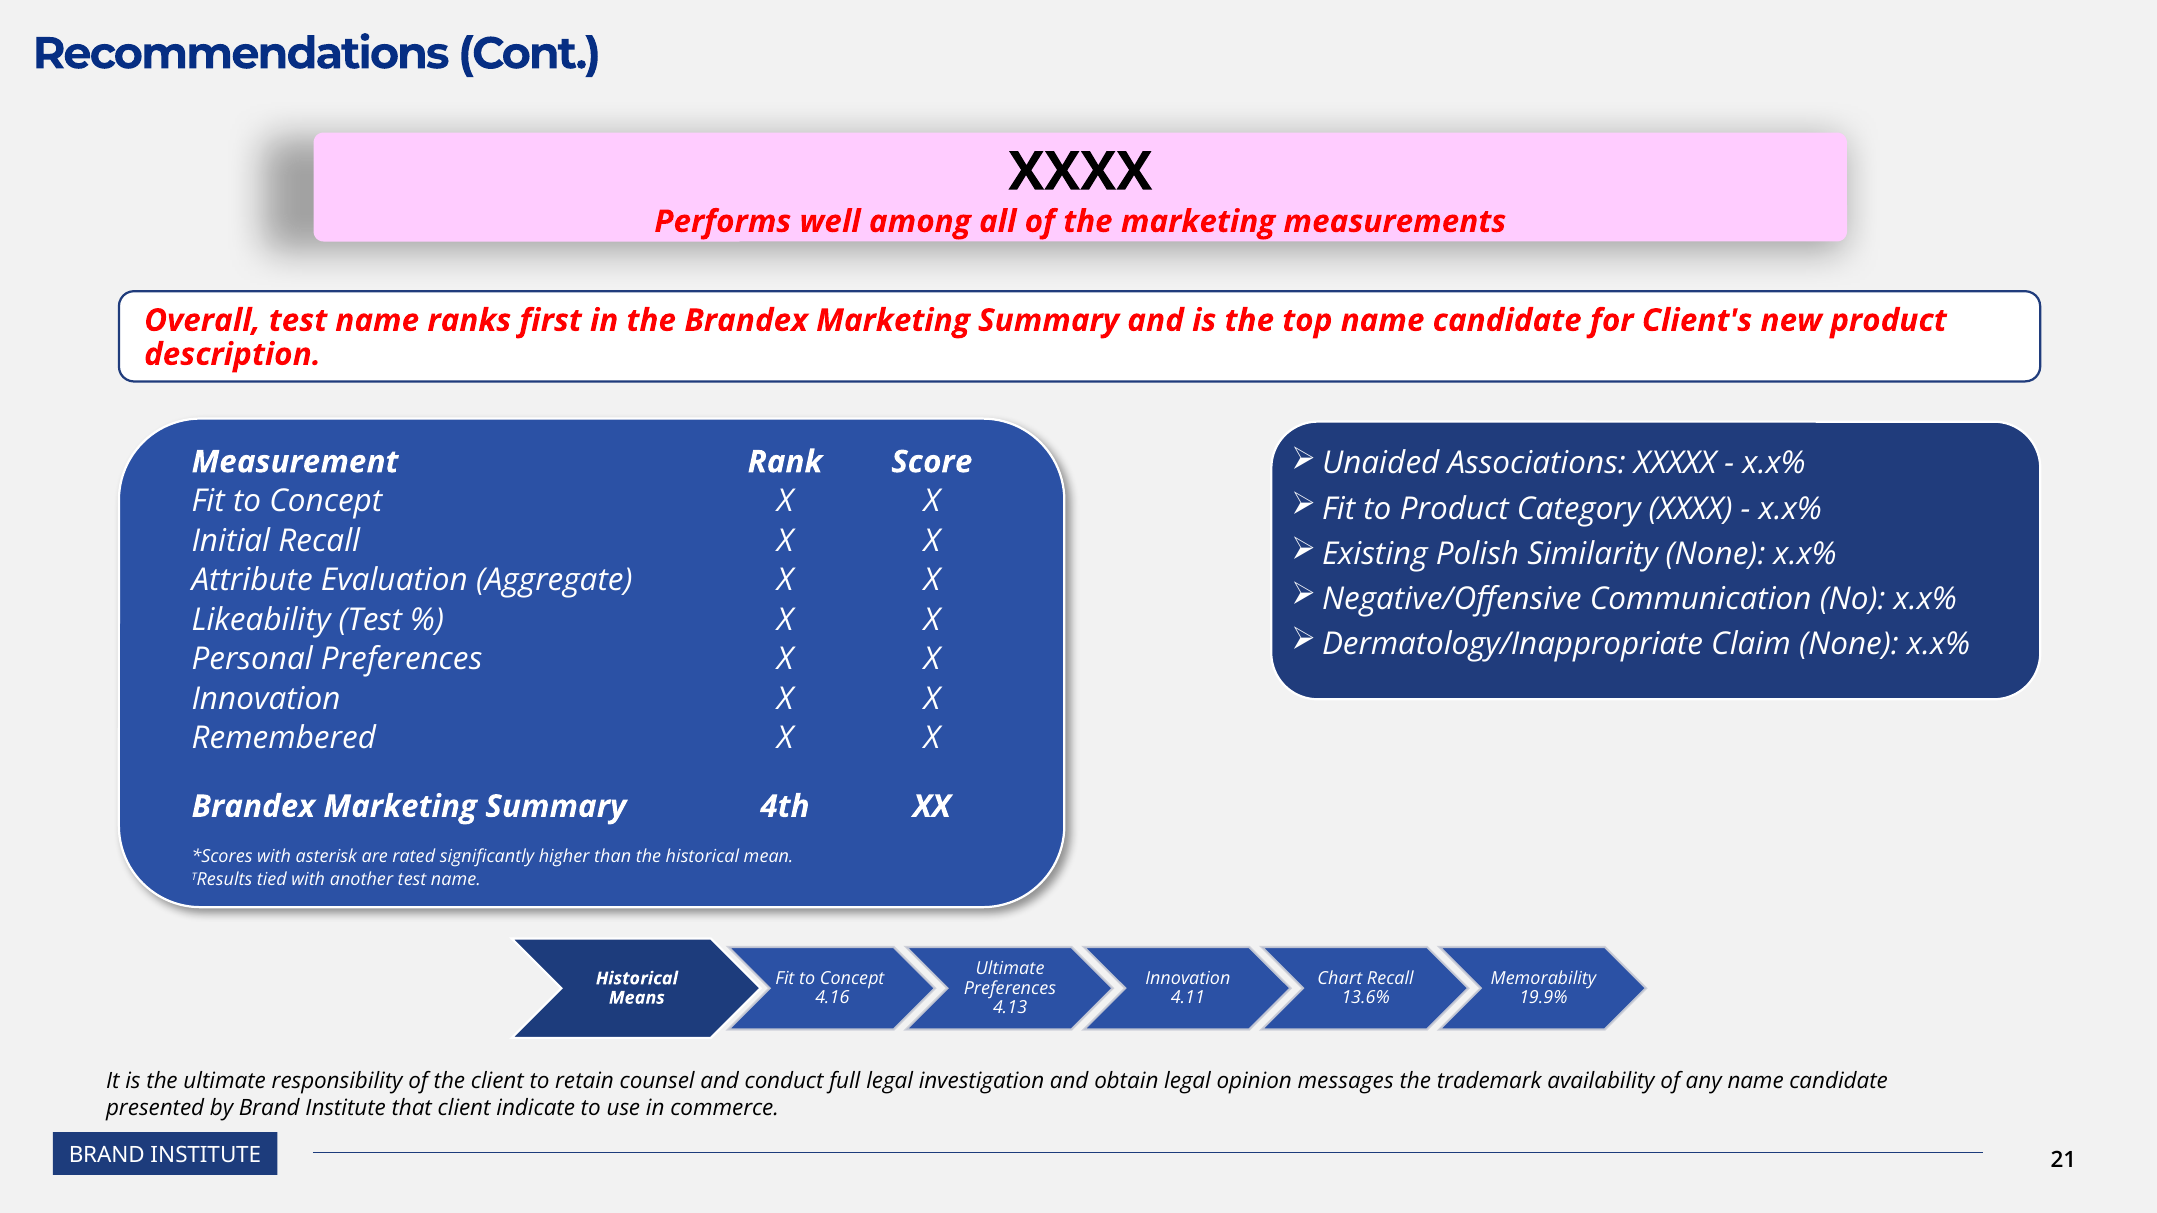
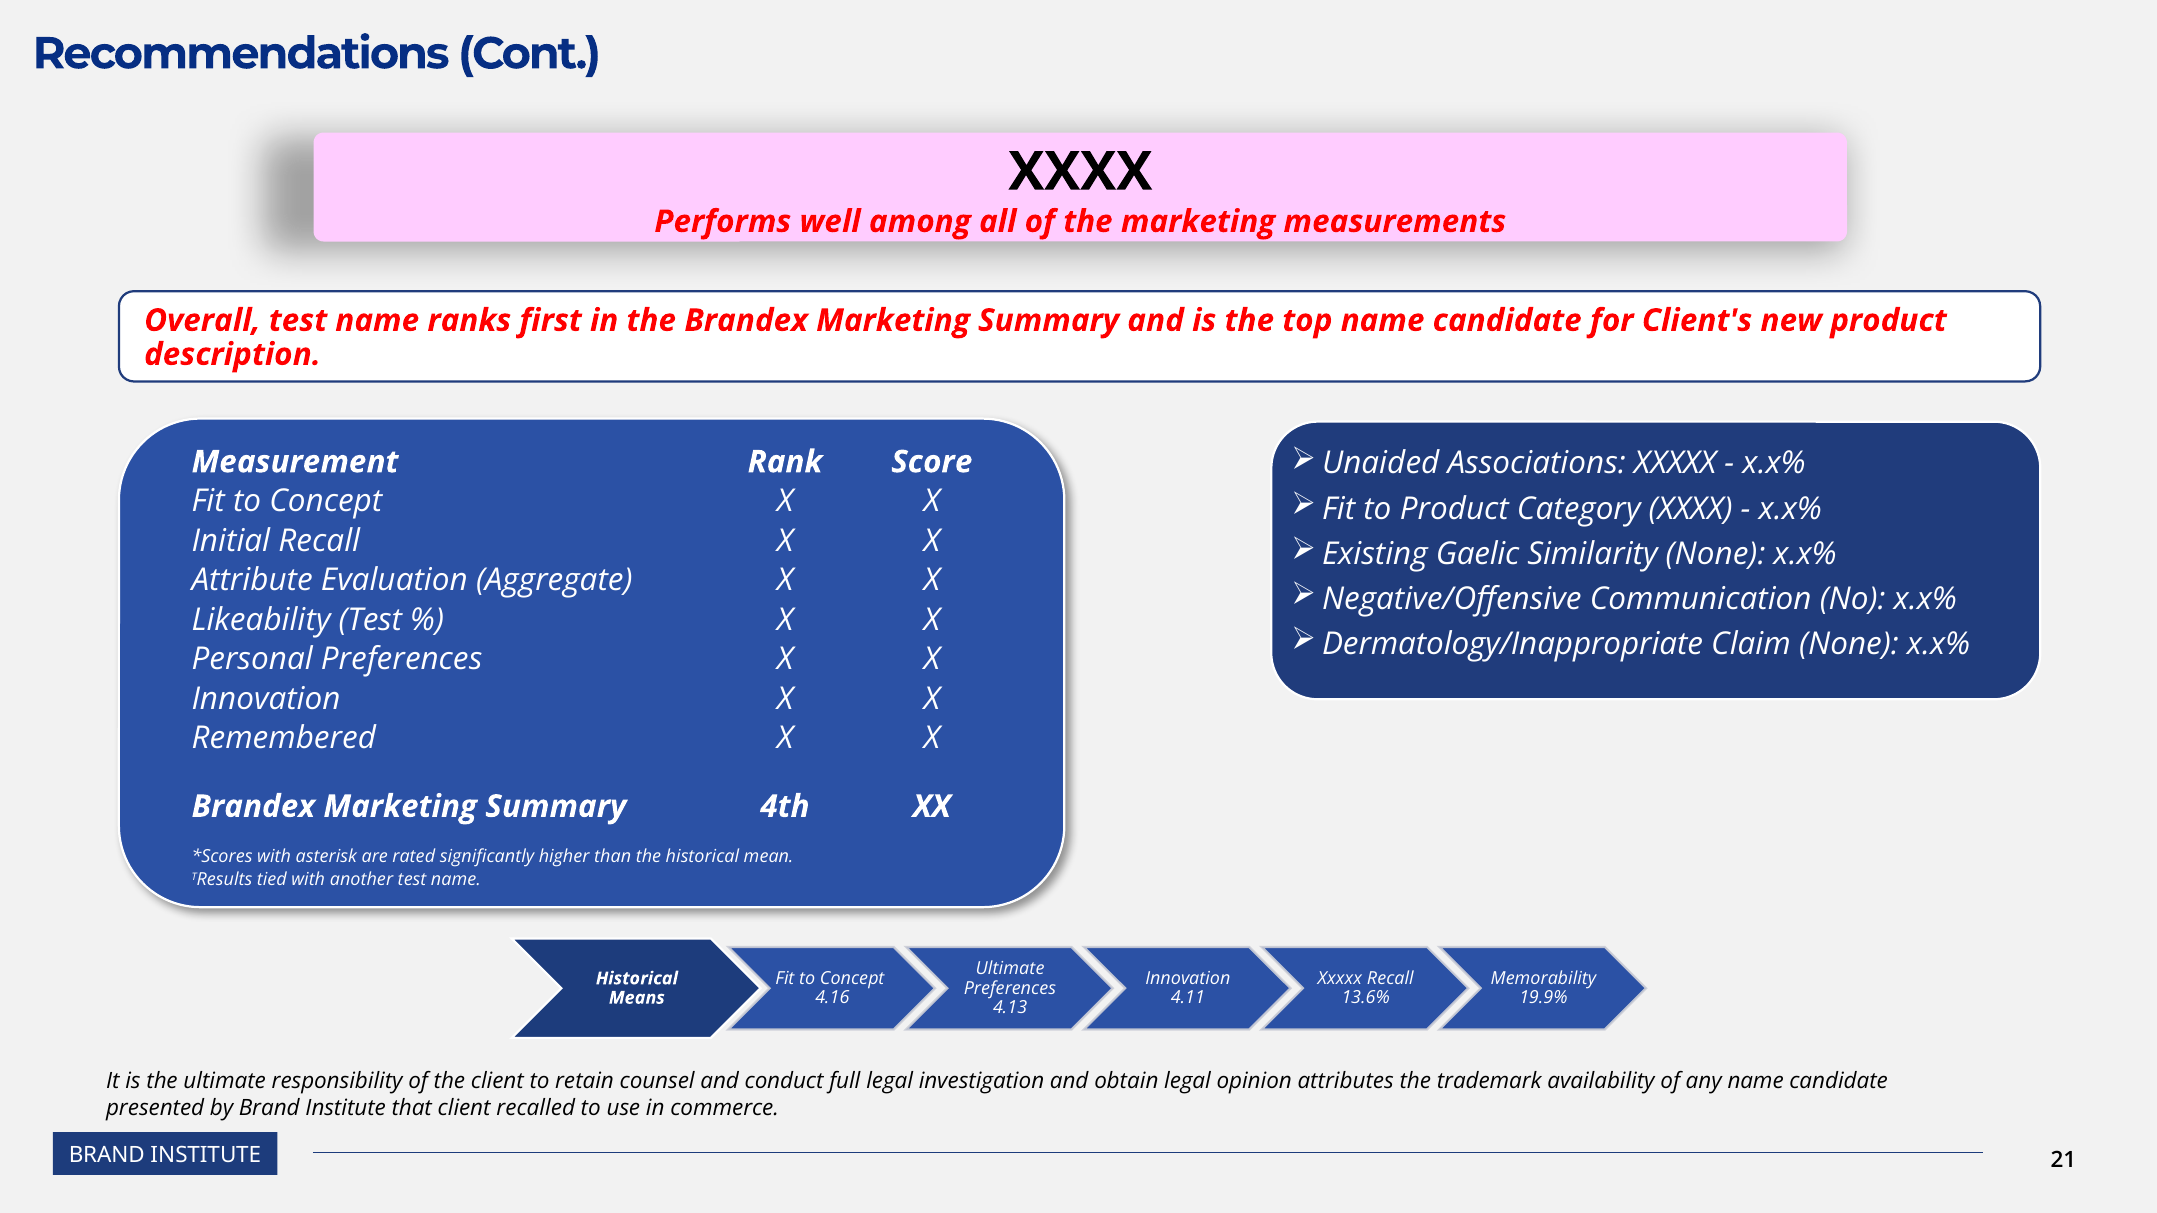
Polish: Polish -> Gaelic
Chart at (1340, 979): Chart -> Xxxxx
messages: messages -> attributes
indicate: indicate -> recalled
